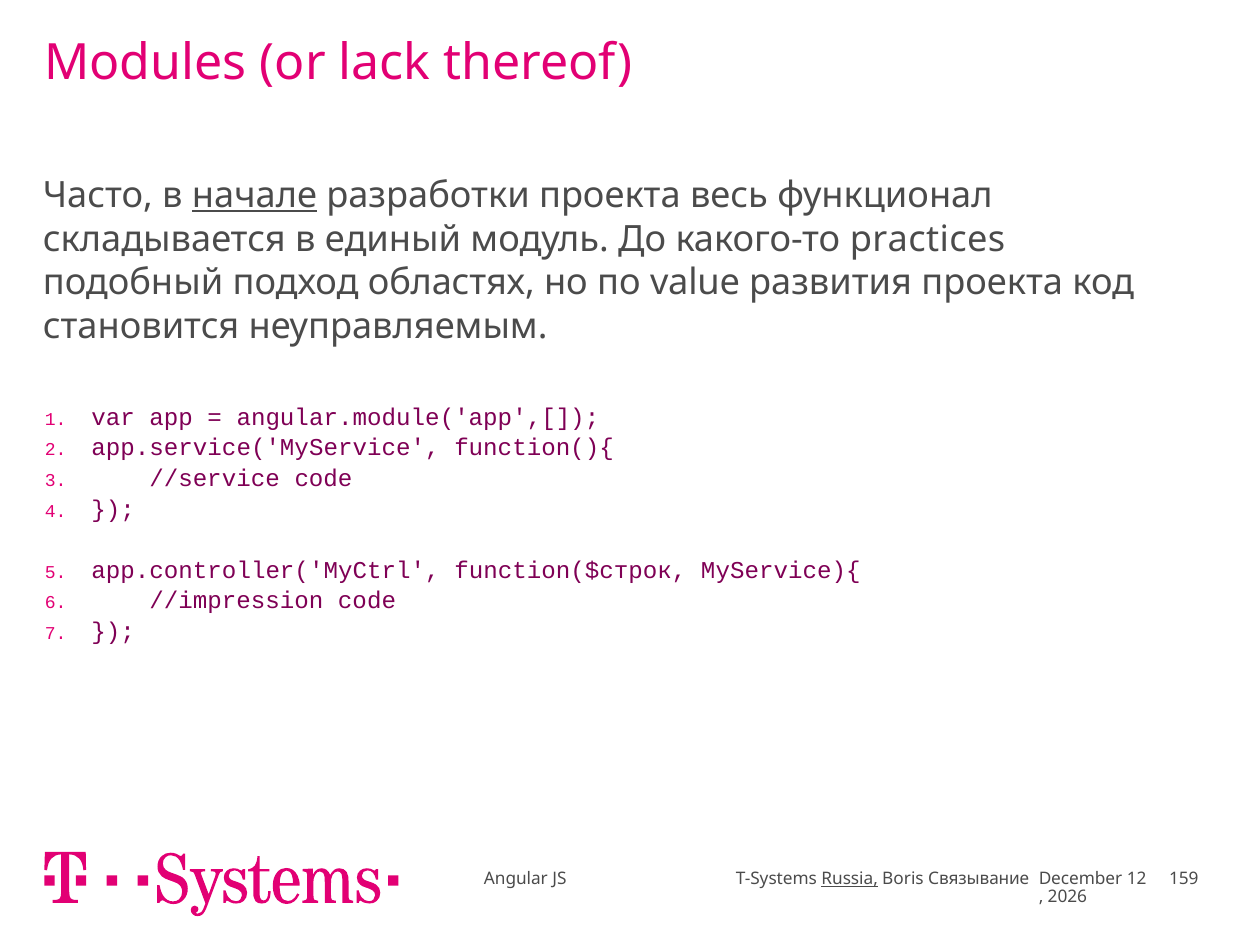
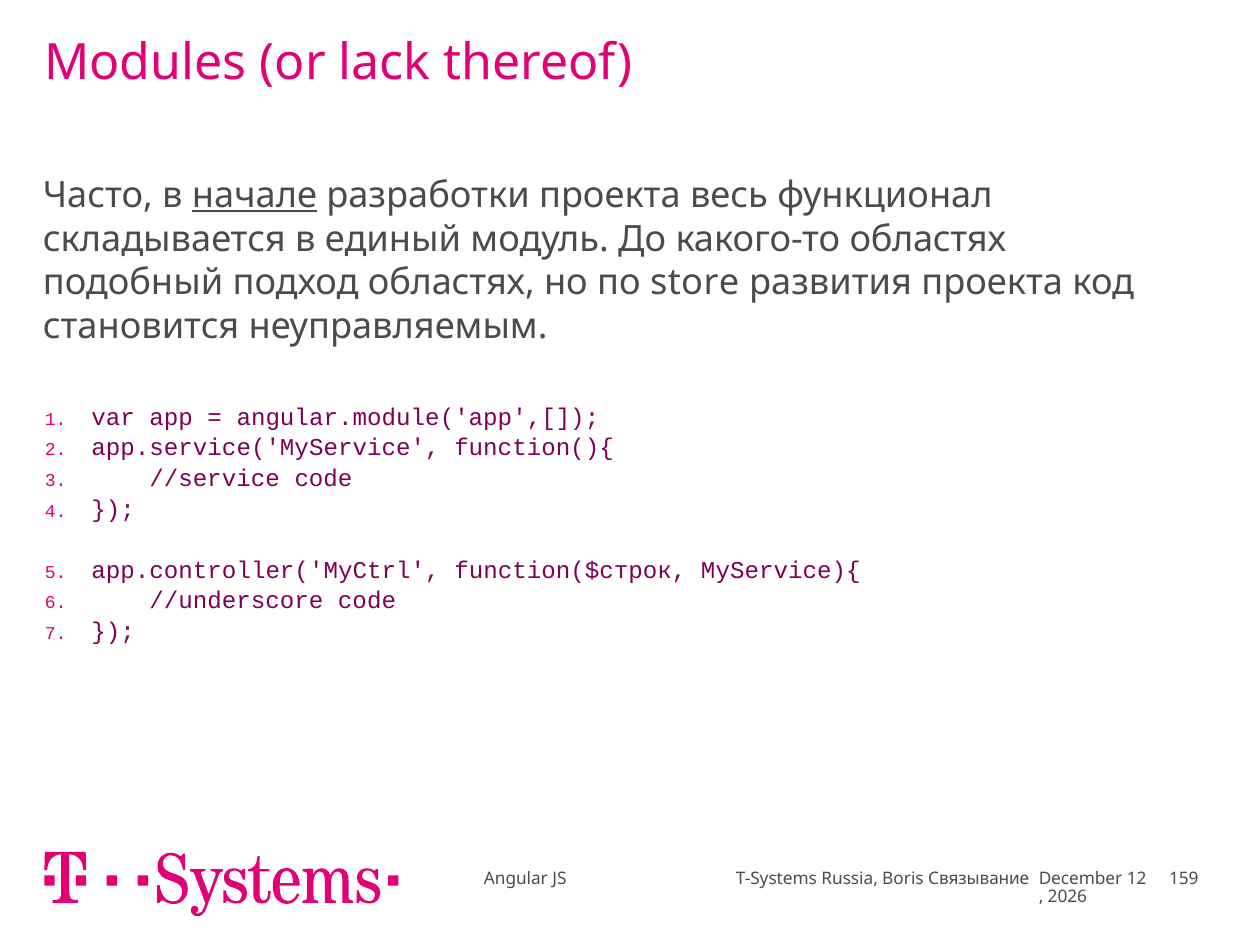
какого-то practices: practices -> областях
value: value -> store
//impression: //impression -> //underscore
Russia underline: present -> none
